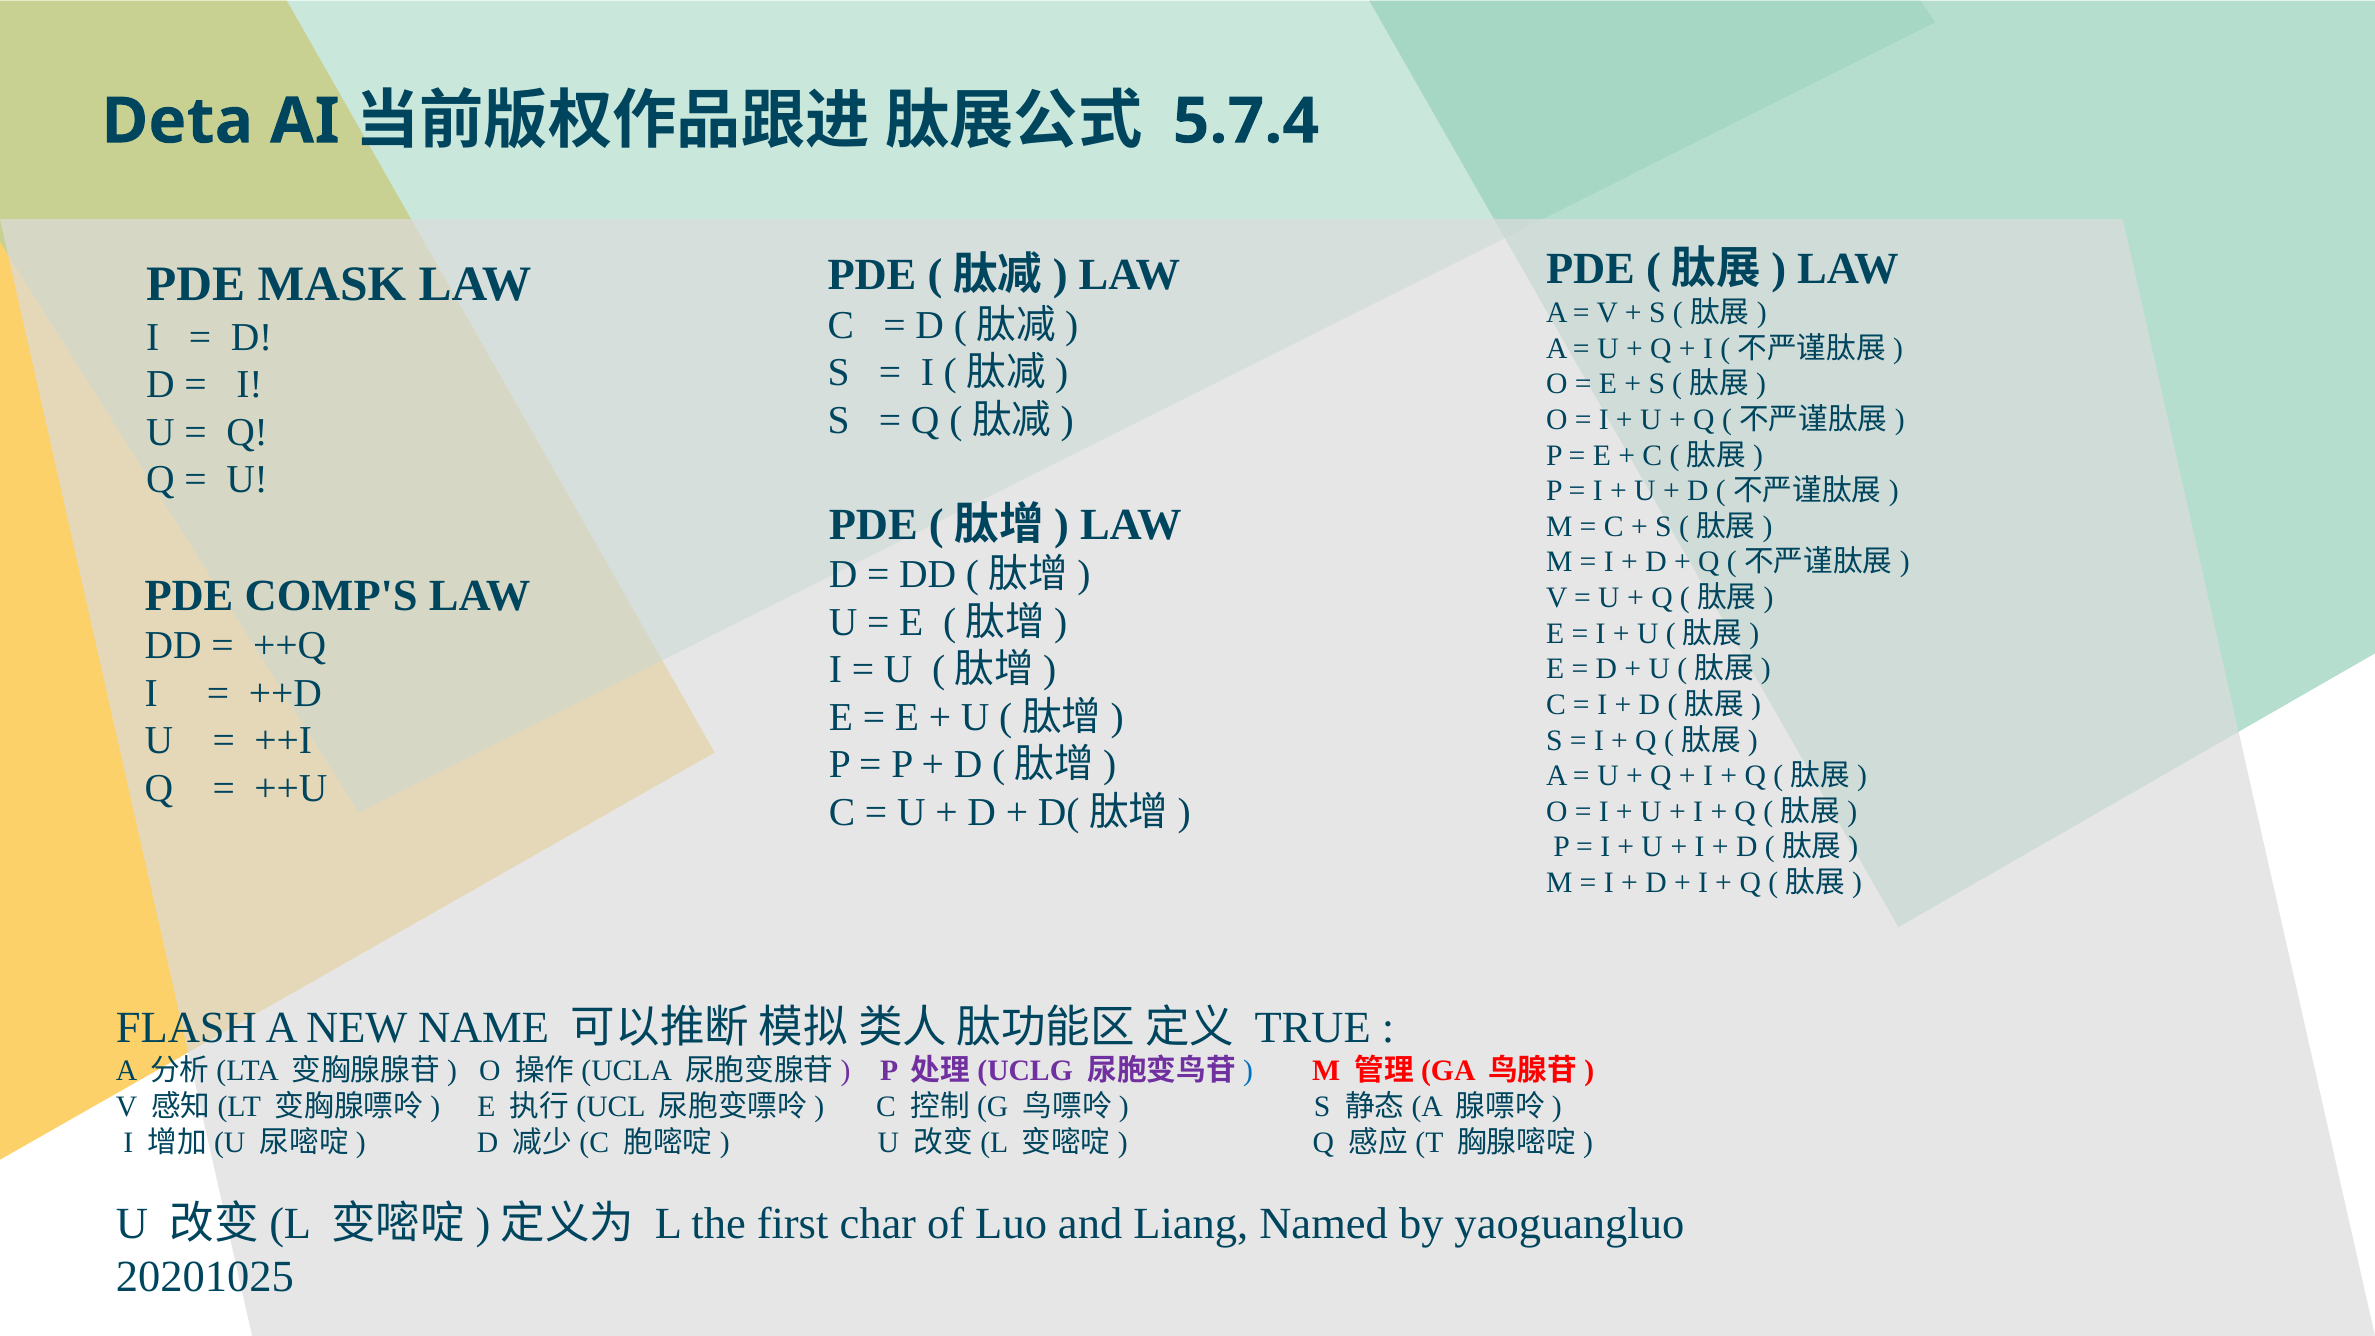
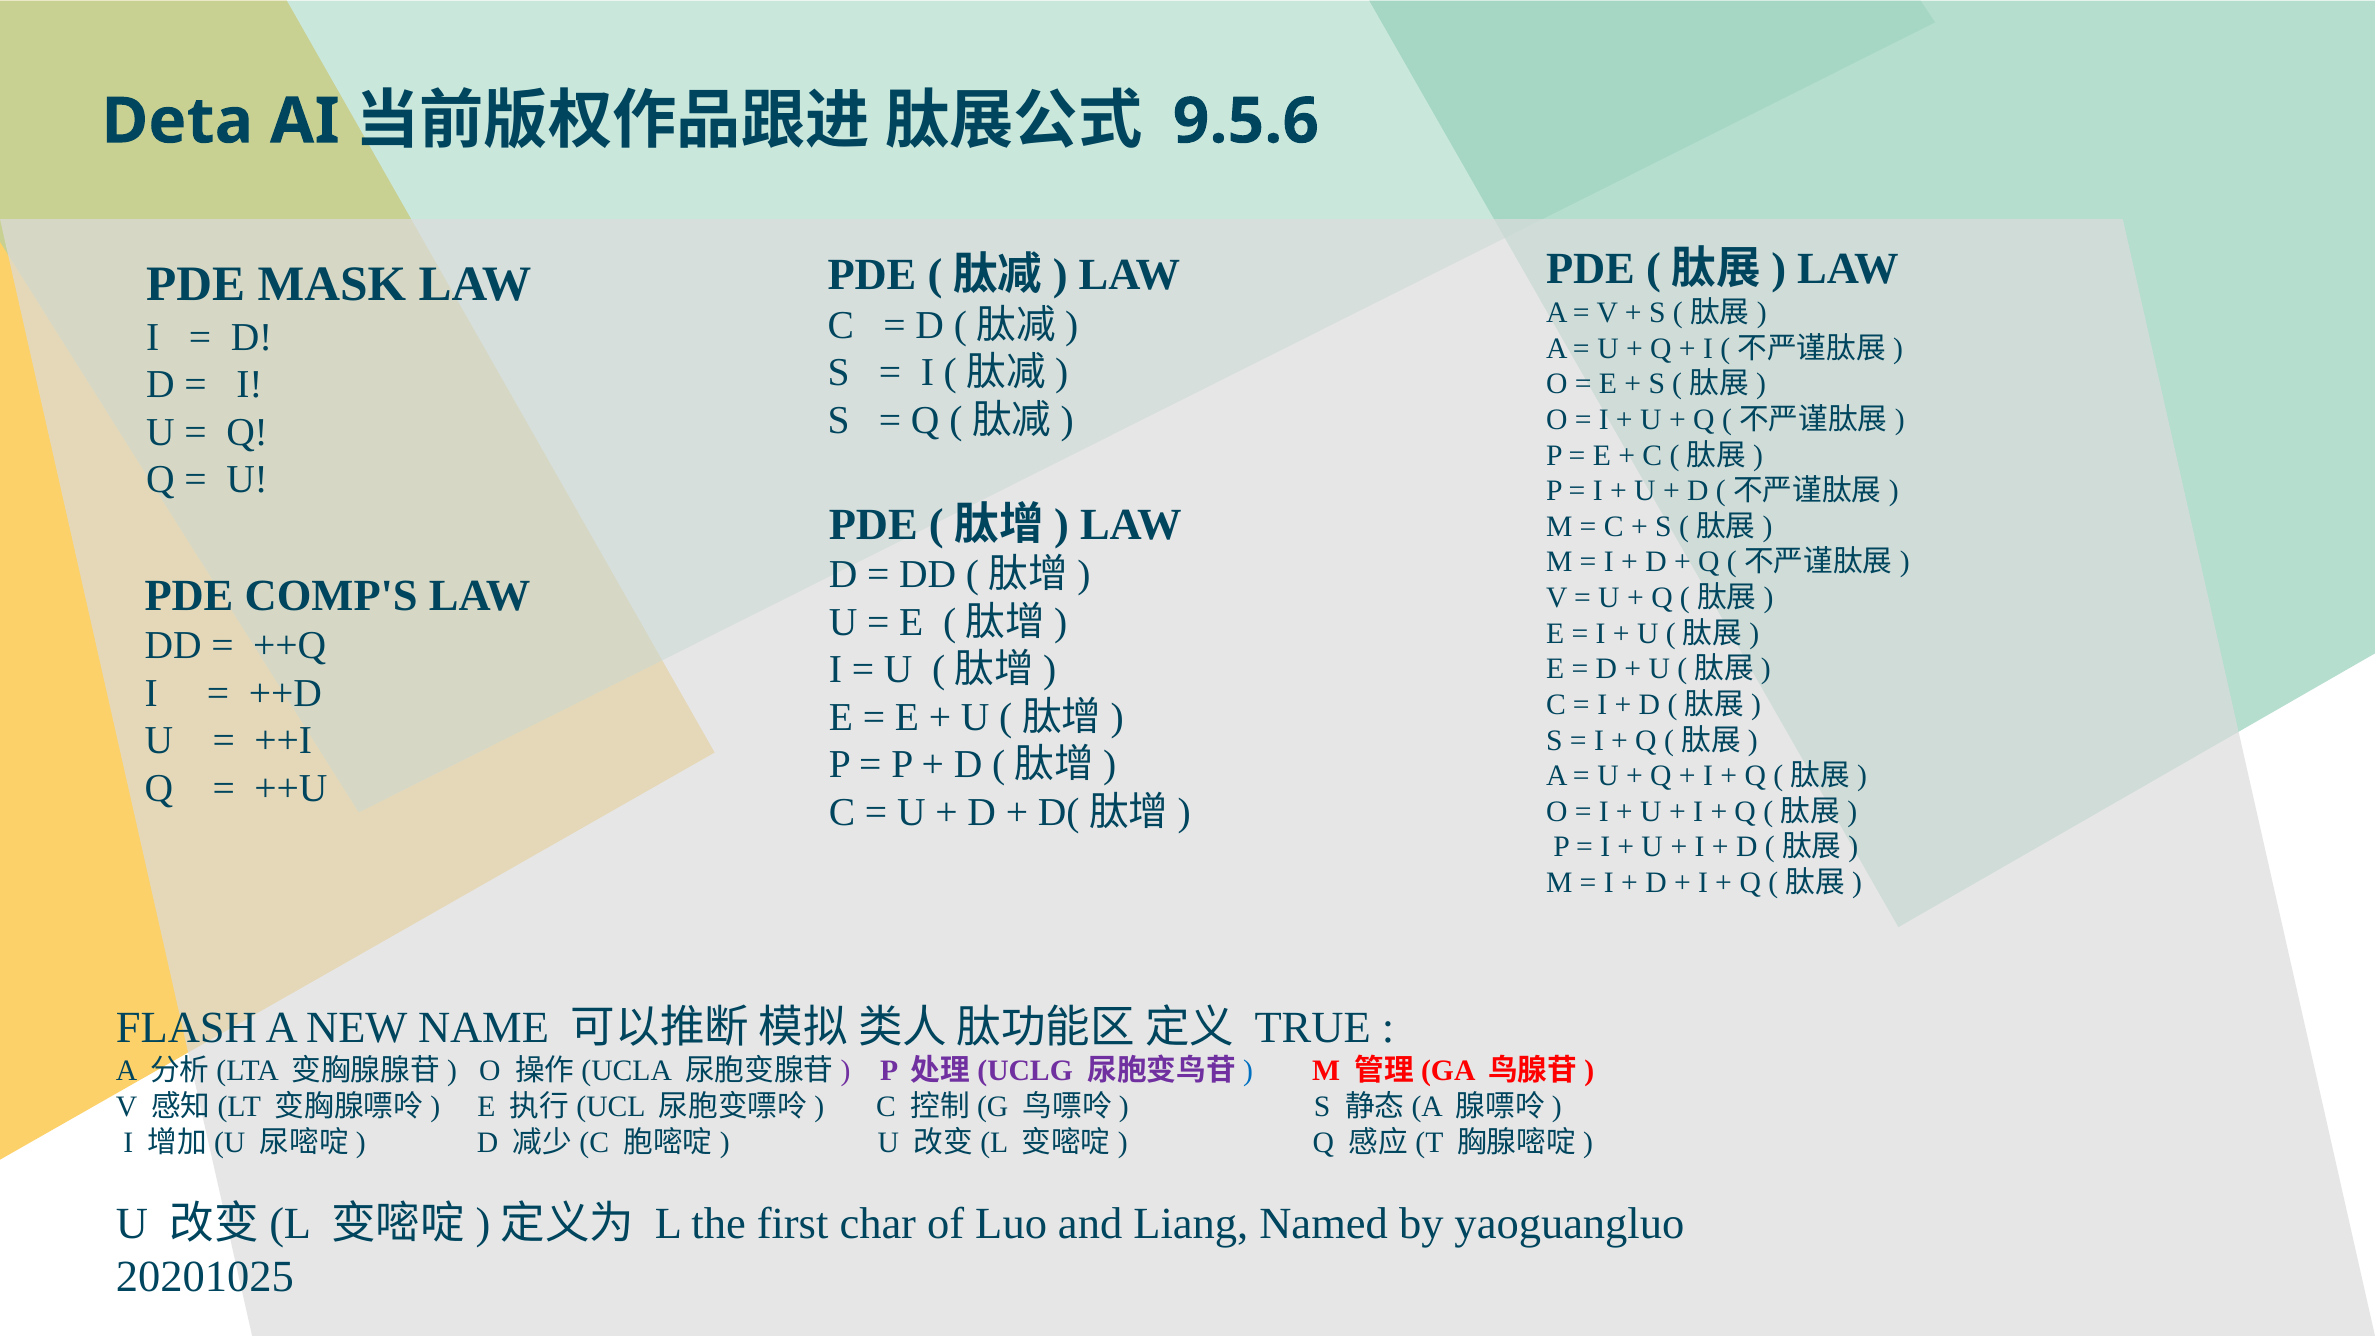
5.7.4: 5.7.4 -> 9.5.6
